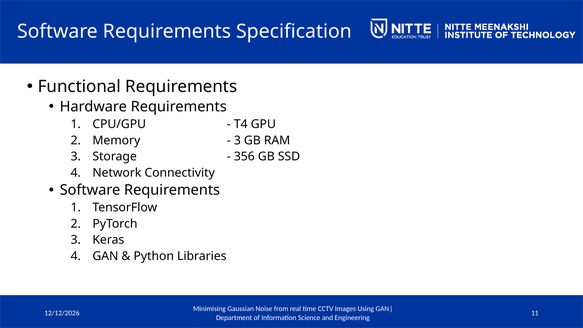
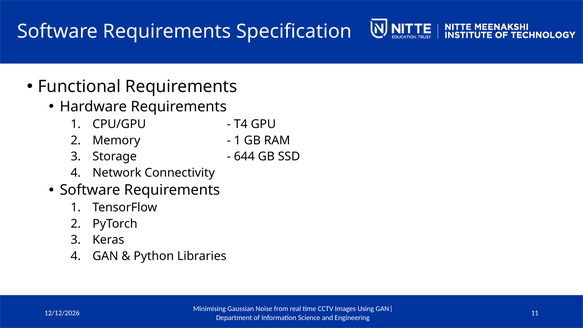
3 at (237, 140): 3 -> 1
356: 356 -> 644
